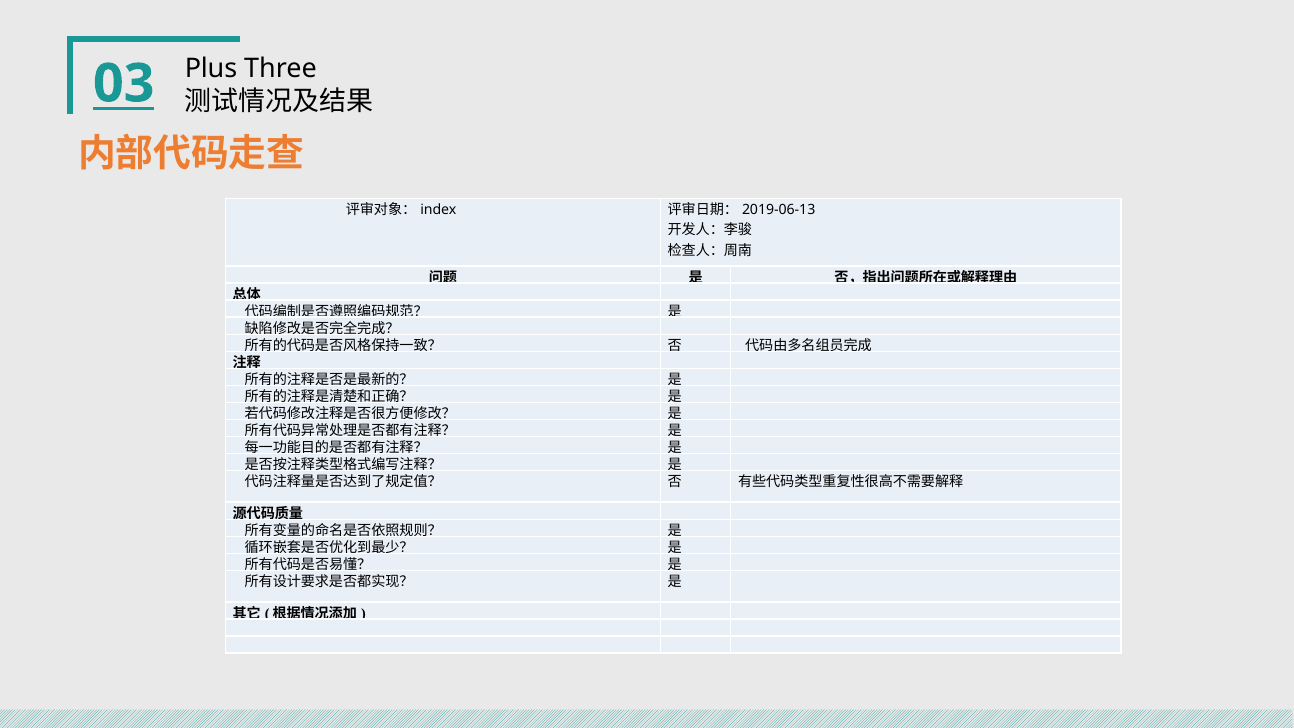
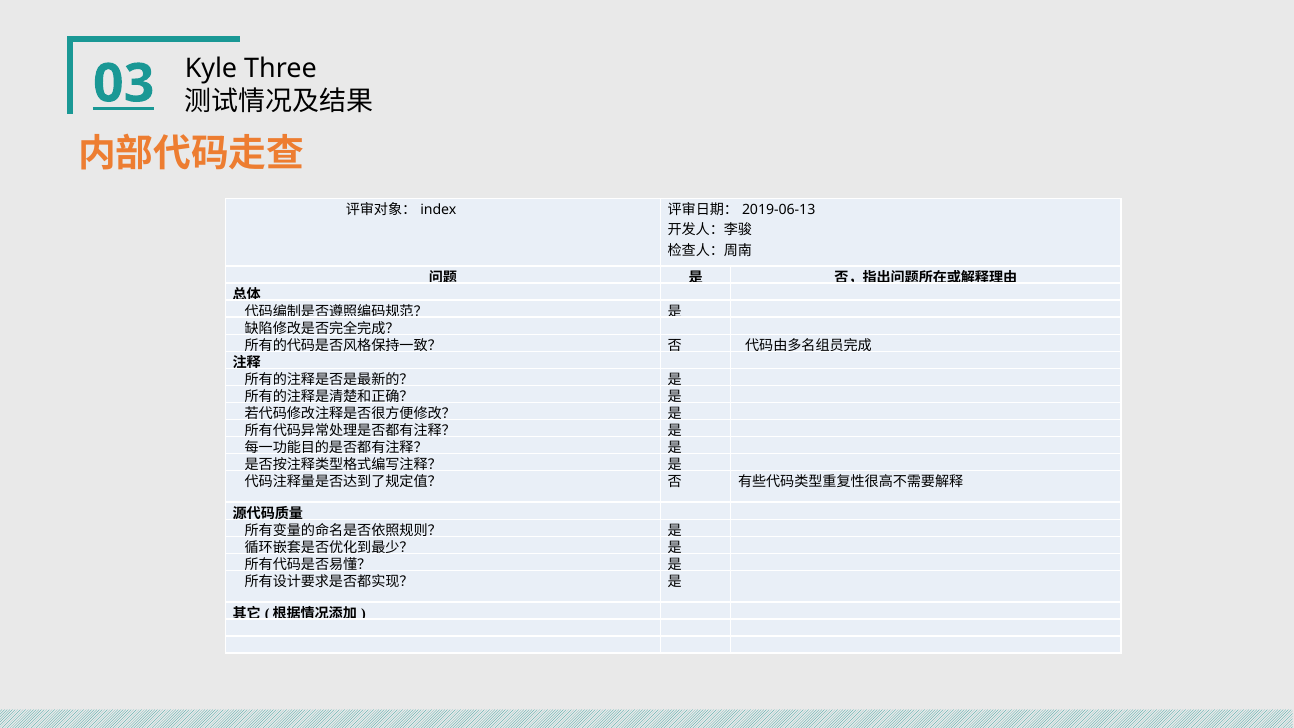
Plus: Plus -> Kyle
